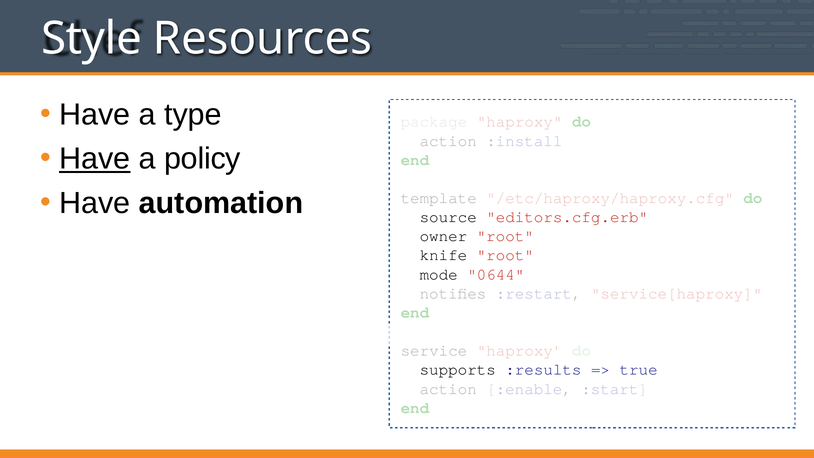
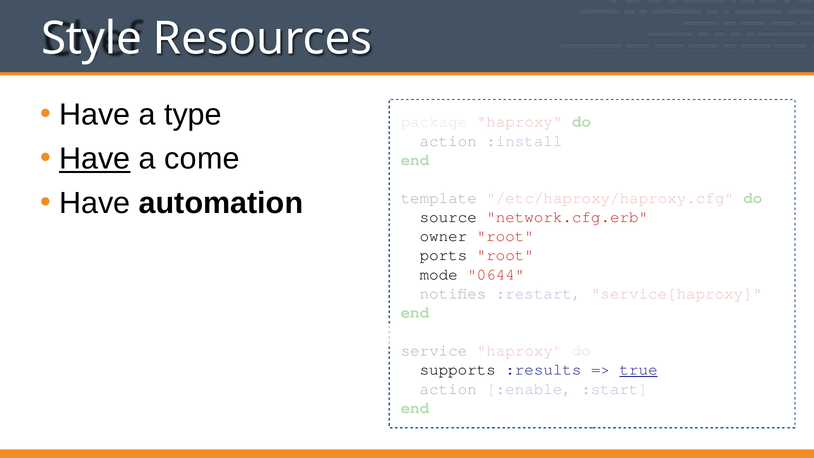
policy: policy -> come
editors.cfg.erb: editors.cfg.erb -> network.cfg.erb
knife: knife -> ports
true underline: none -> present
